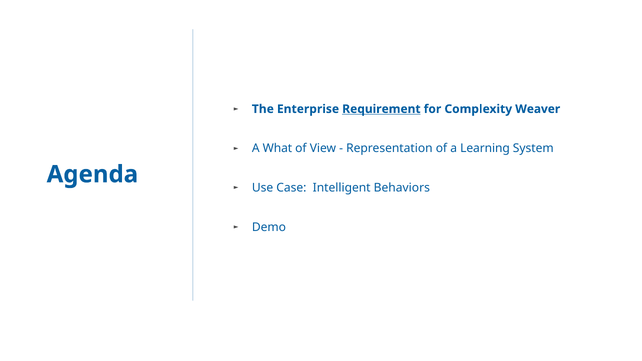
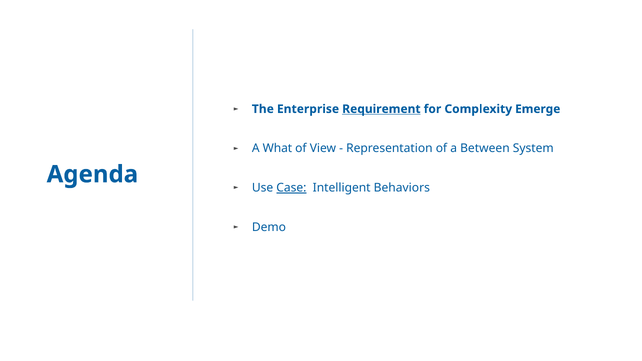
Weaver: Weaver -> Emerge
Learning: Learning -> Between
Case underline: none -> present
